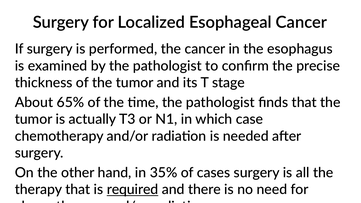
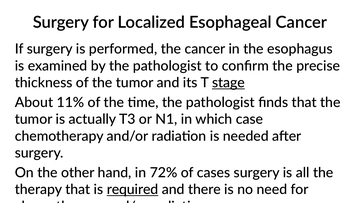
stage underline: none -> present
65%: 65% -> 11%
35%: 35% -> 72%
